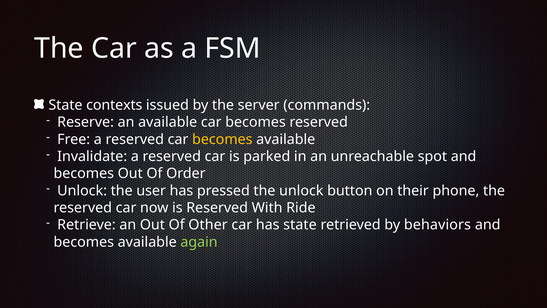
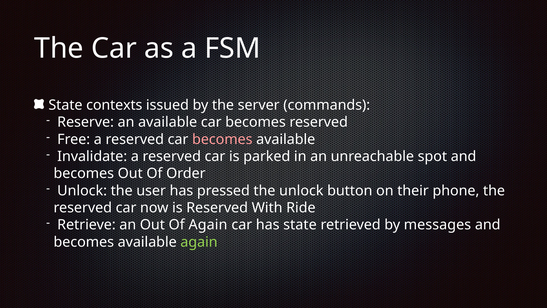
becomes at (222, 139) colour: yellow -> pink
Of Other: Other -> Again
behaviors: behaviors -> messages
